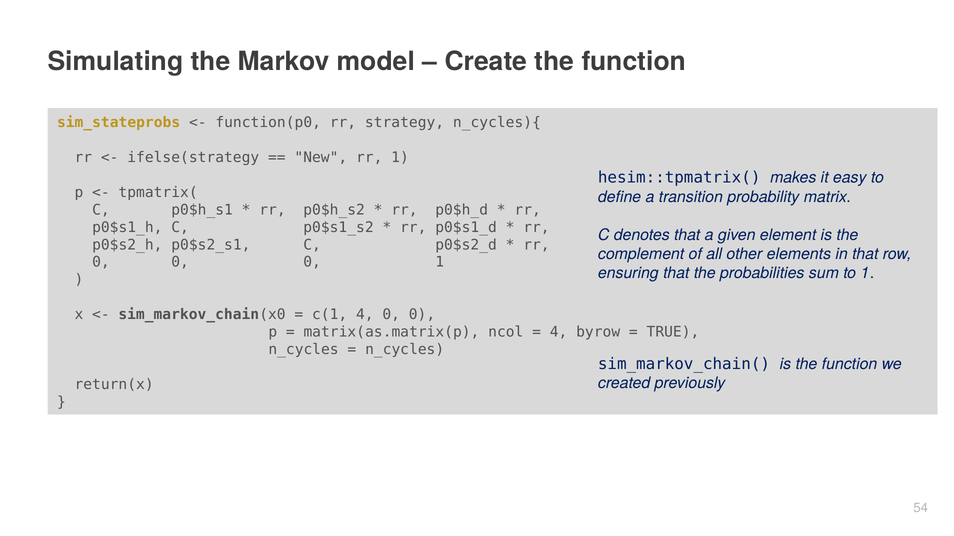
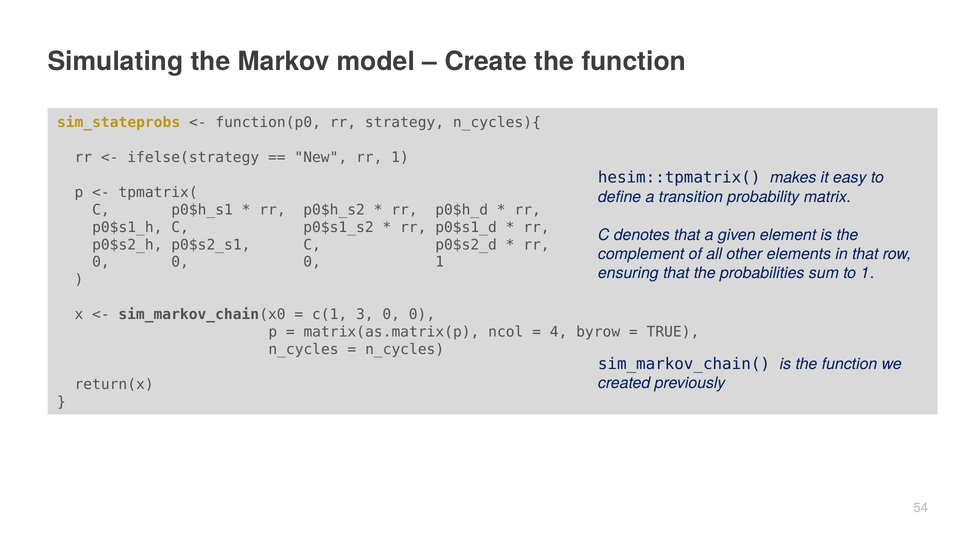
c(1 4: 4 -> 3
